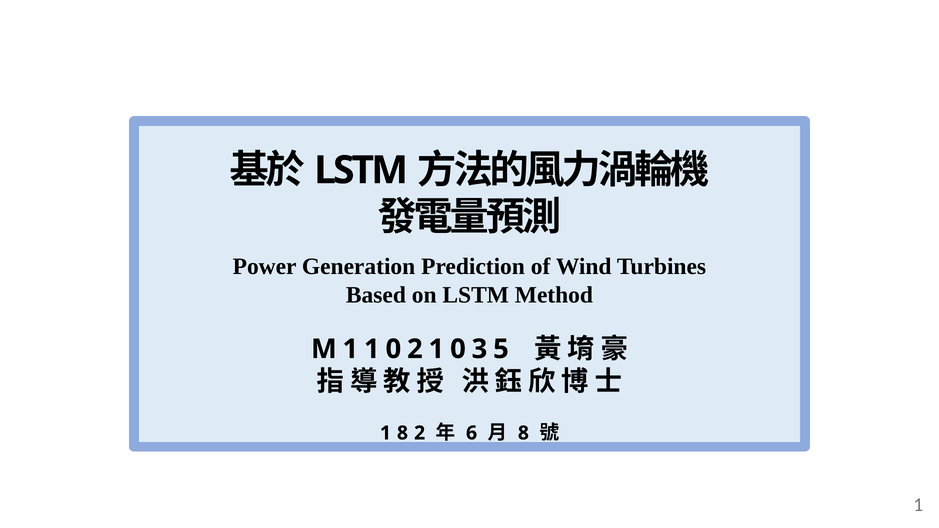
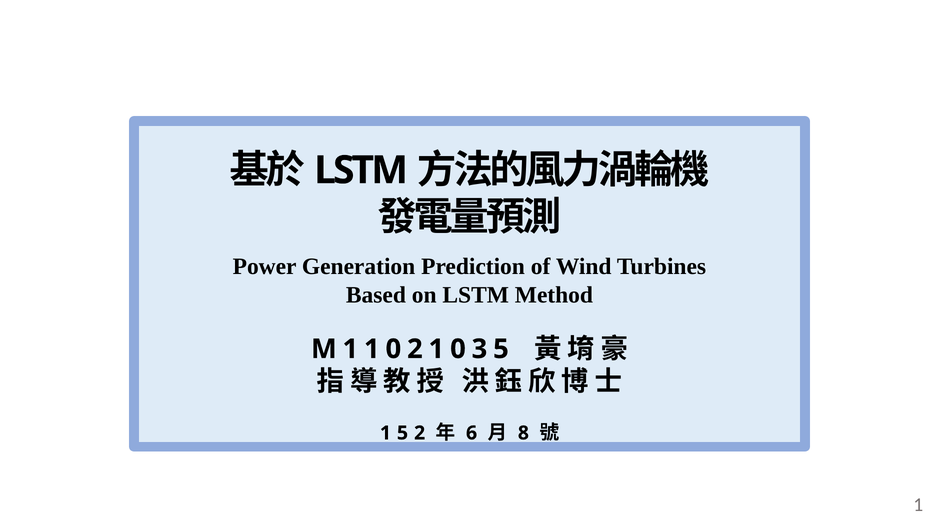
1 8: 8 -> 5
